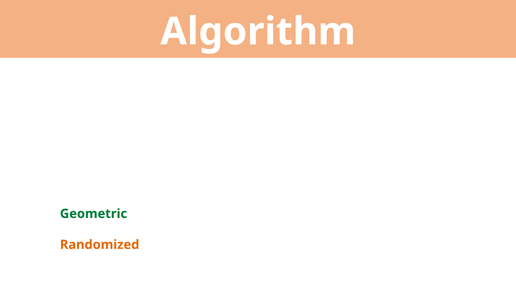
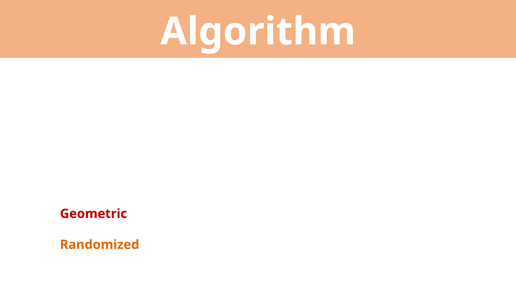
Geometric colour: green -> red
